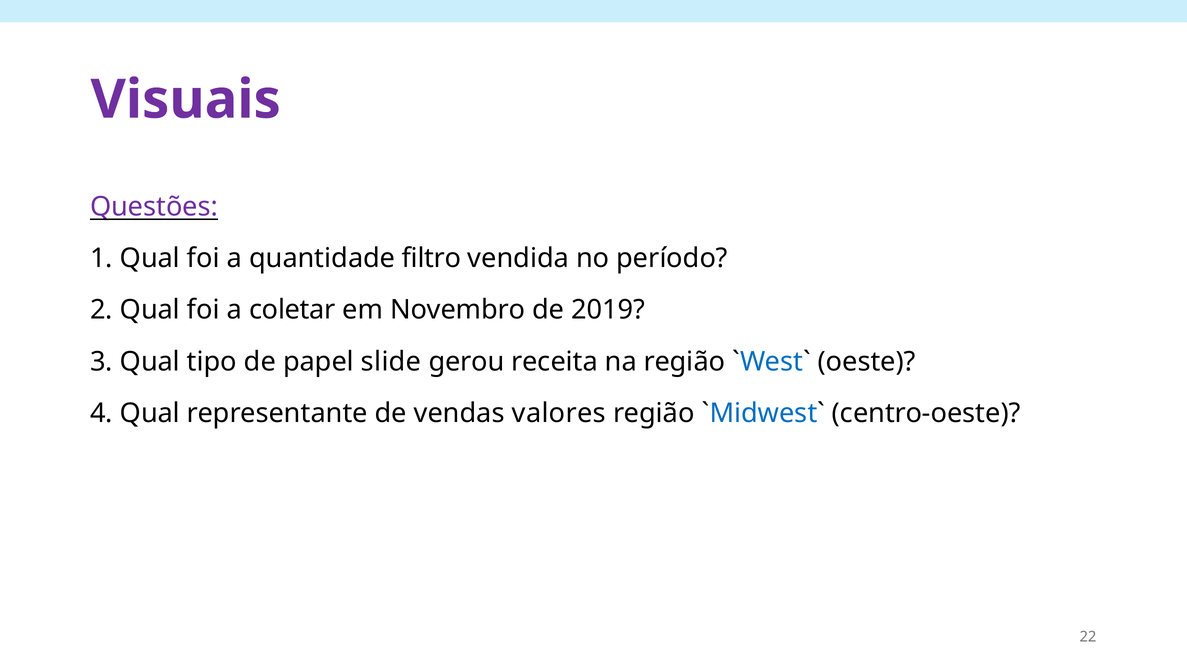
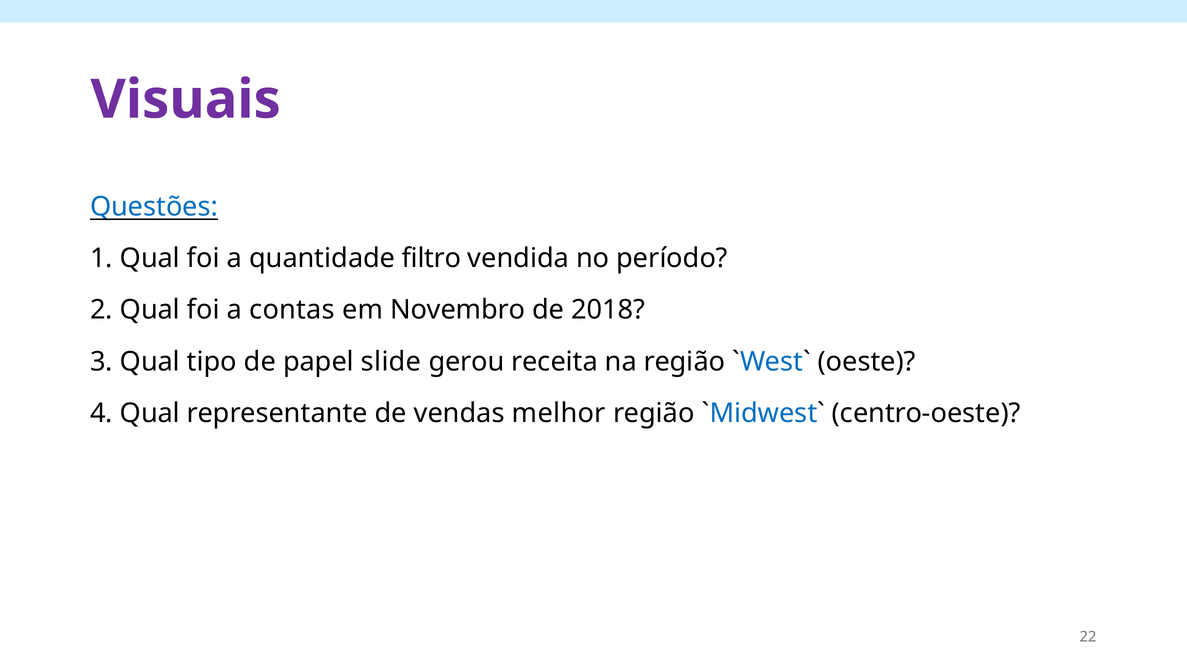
Questões colour: purple -> blue
coletar: coletar -> contas
2019: 2019 -> 2018
valores: valores -> melhor
